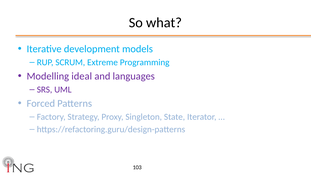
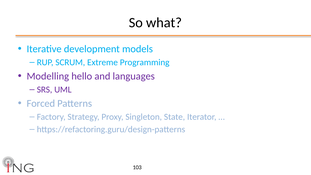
ideal: ideal -> hello
